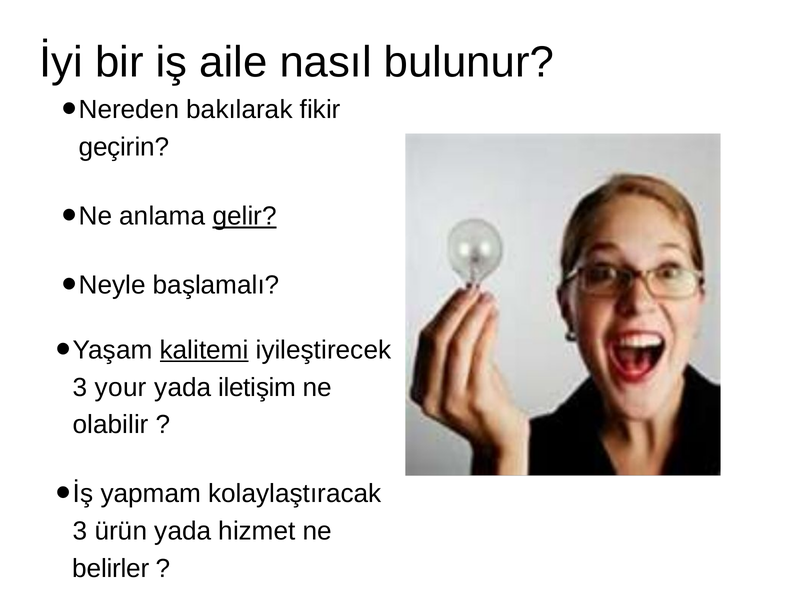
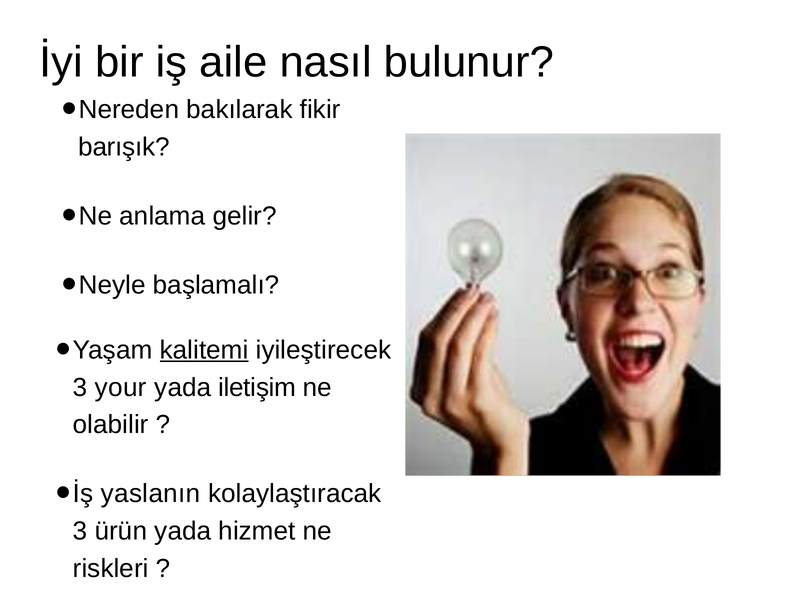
geçirin: geçirin -> barışık
gelir underline: present -> none
yapmam: yapmam -> yaslanın
belirler: belirler -> riskleri
